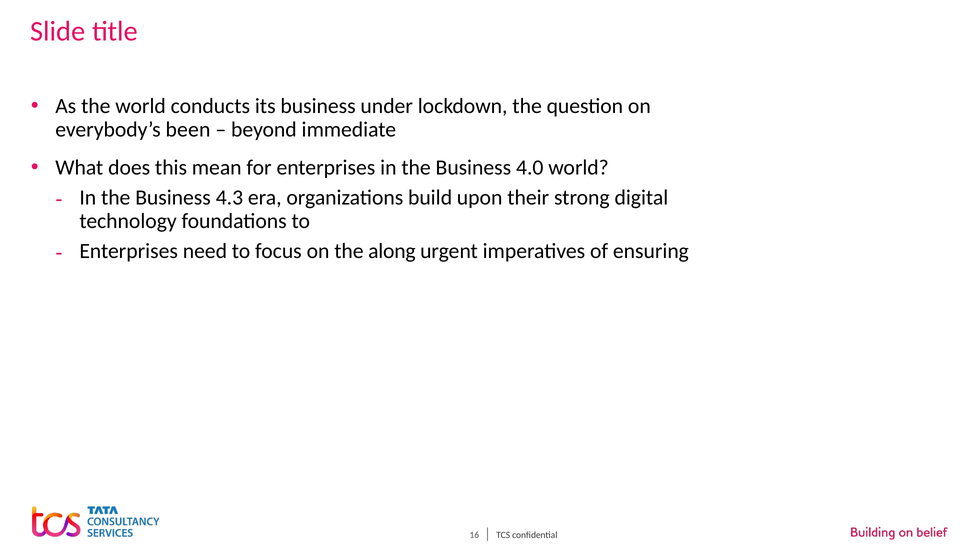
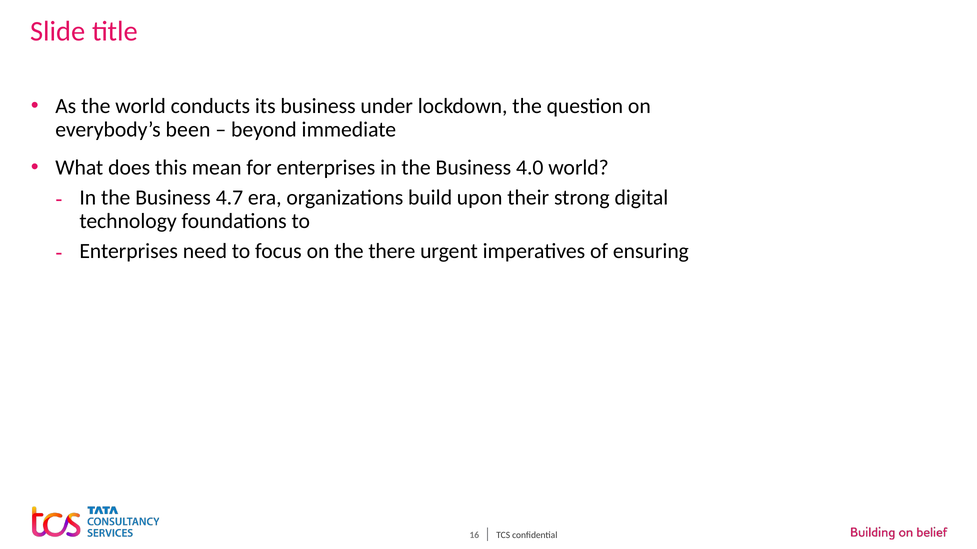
4.3: 4.3 -> 4.7
along: along -> there
